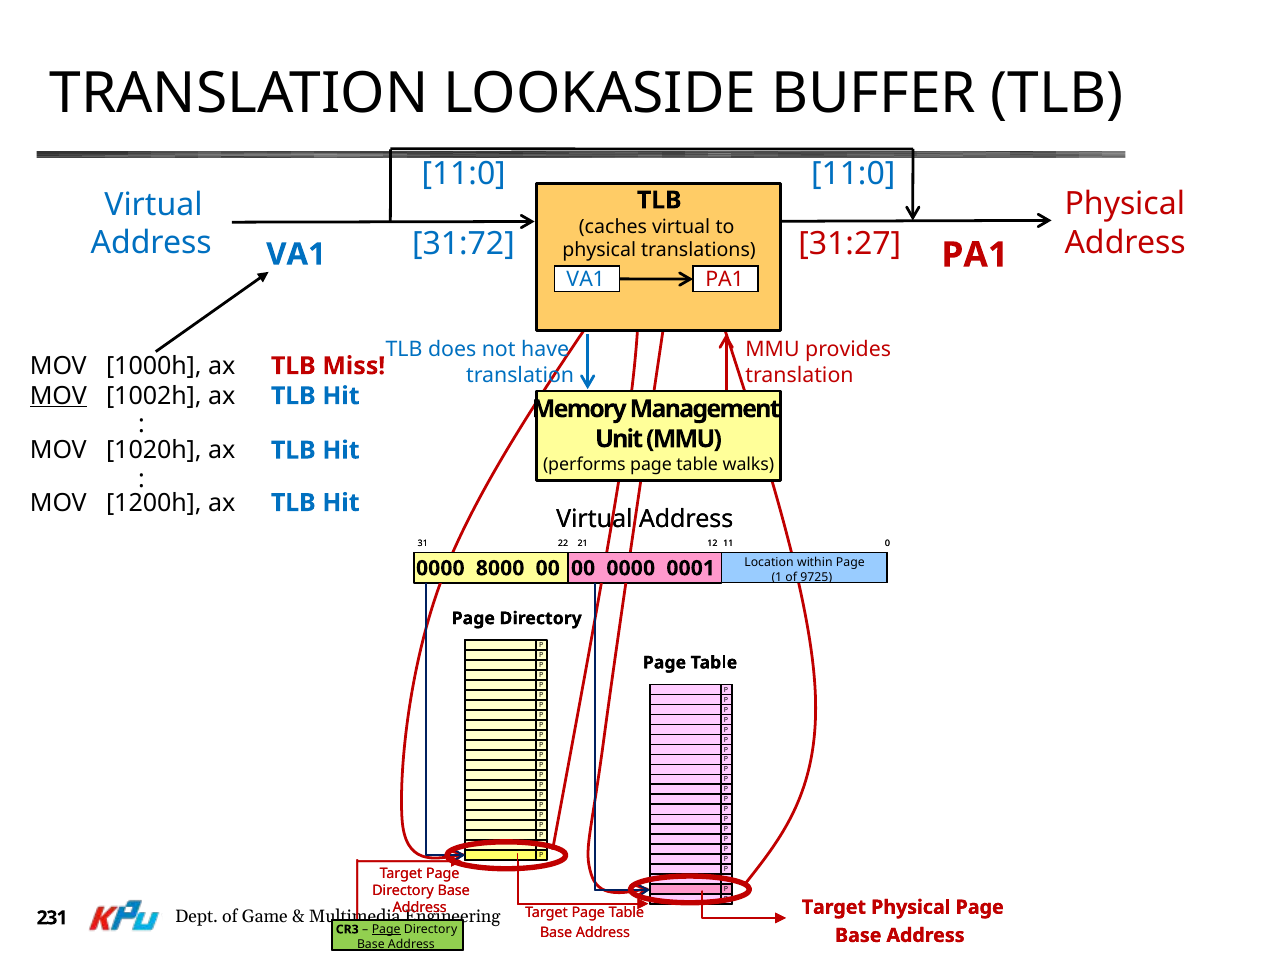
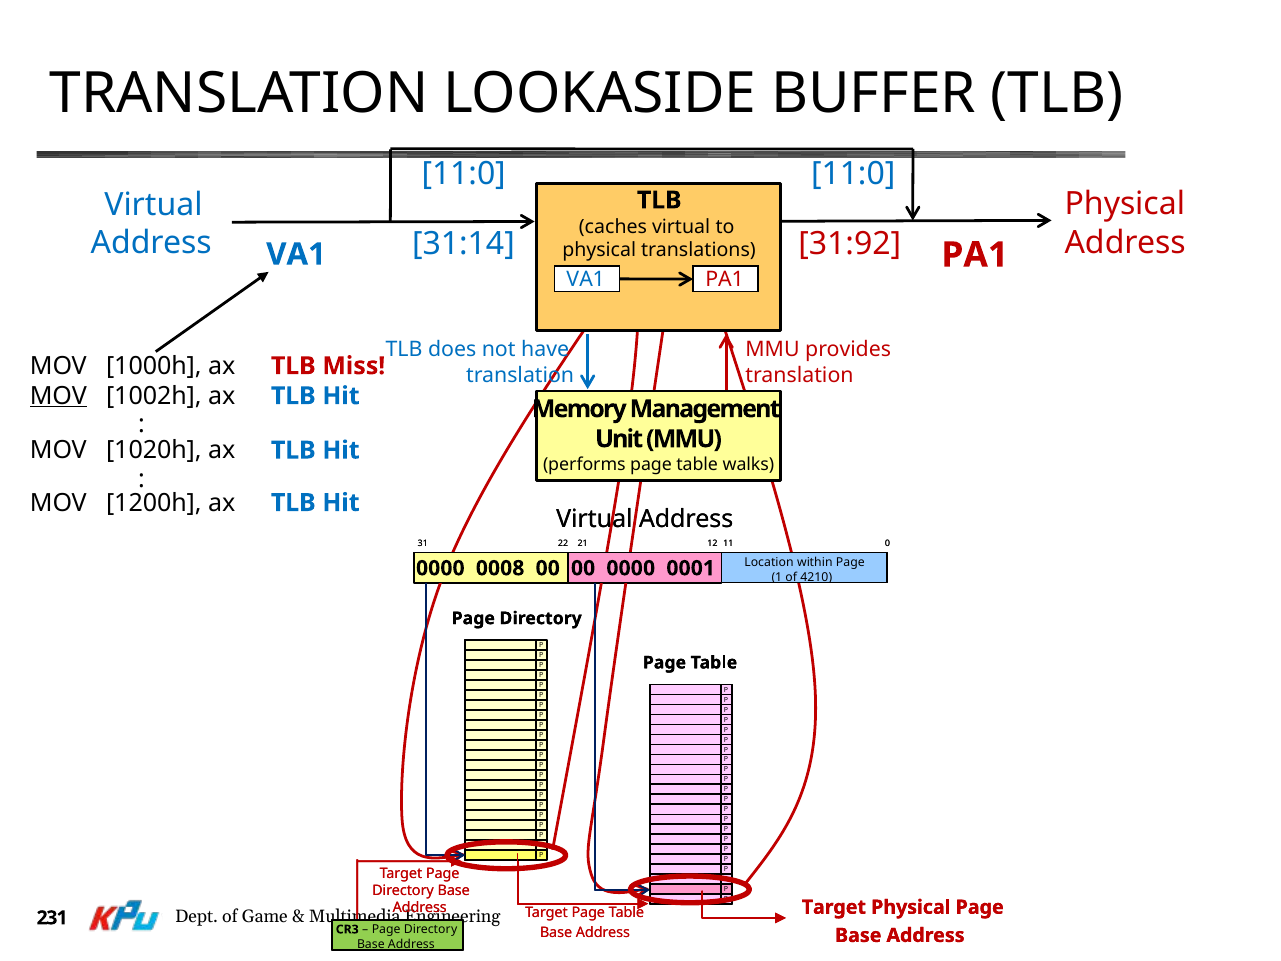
31:72: 31:72 -> 31:14
31:27: 31:27 -> 31:92
8000: 8000 -> 0008
9725: 9725 -> 4210
Page at (386, 929) underline: present -> none
